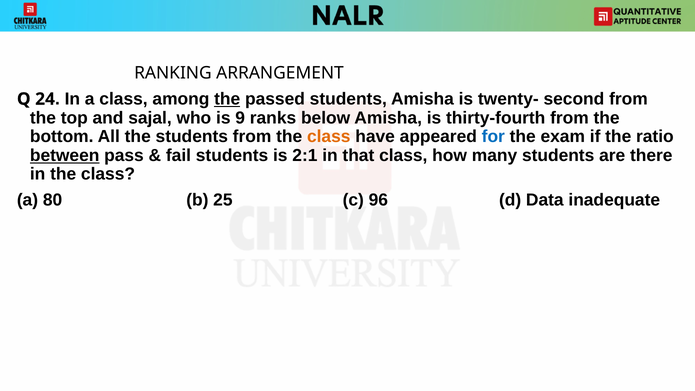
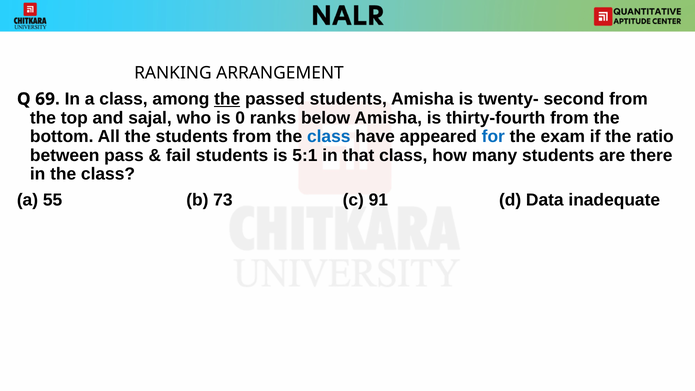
24: 24 -> 69
9: 9 -> 0
class at (329, 137) colour: orange -> blue
between underline: present -> none
2:1: 2:1 -> 5:1
80: 80 -> 55
25: 25 -> 73
96: 96 -> 91
